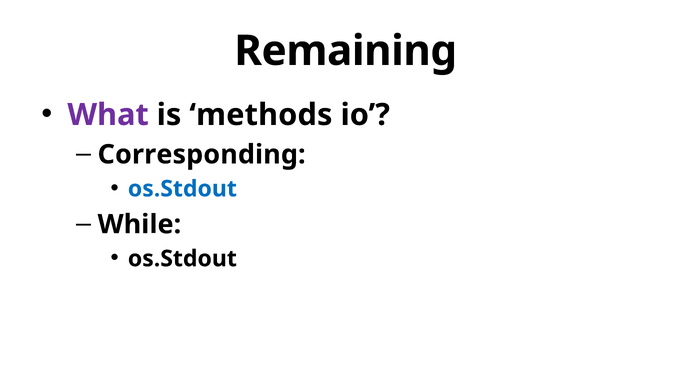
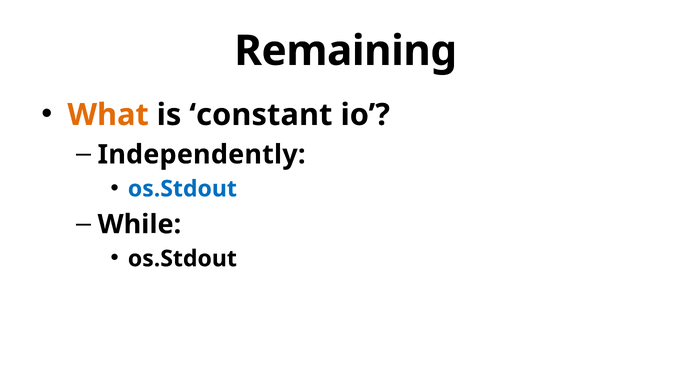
What colour: purple -> orange
methods: methods -> constant
Corresponding: Corresponding -> Independently
